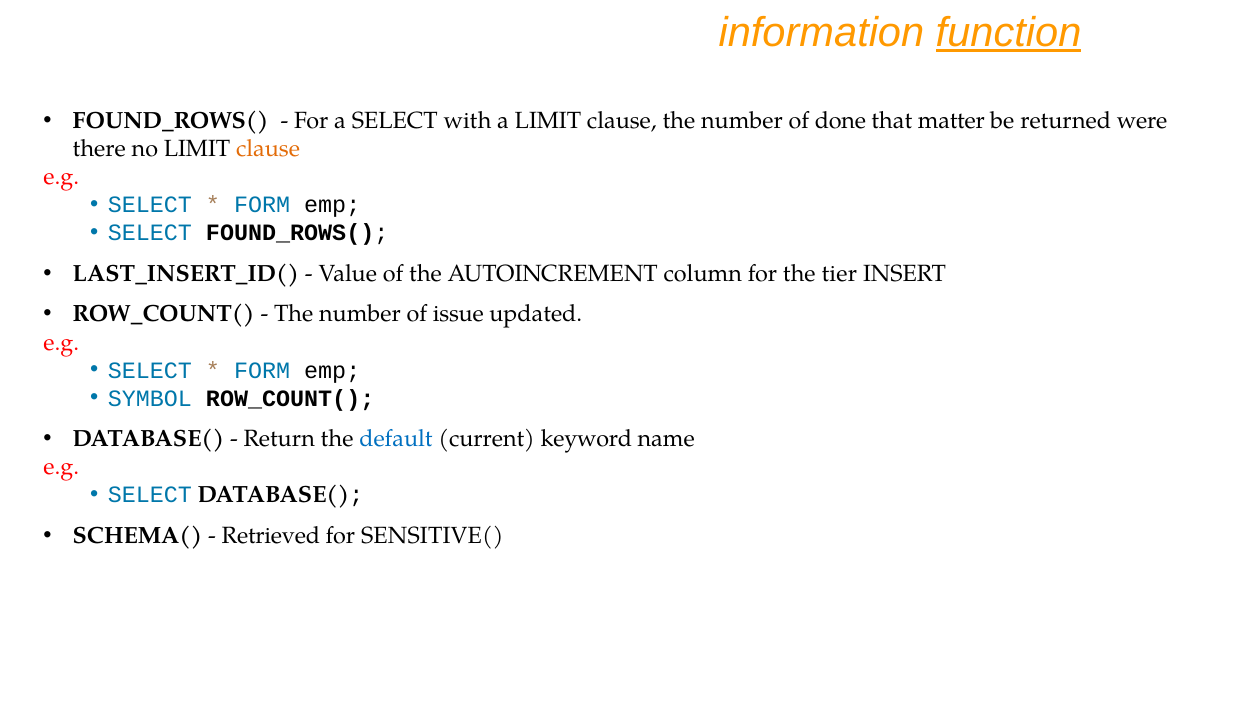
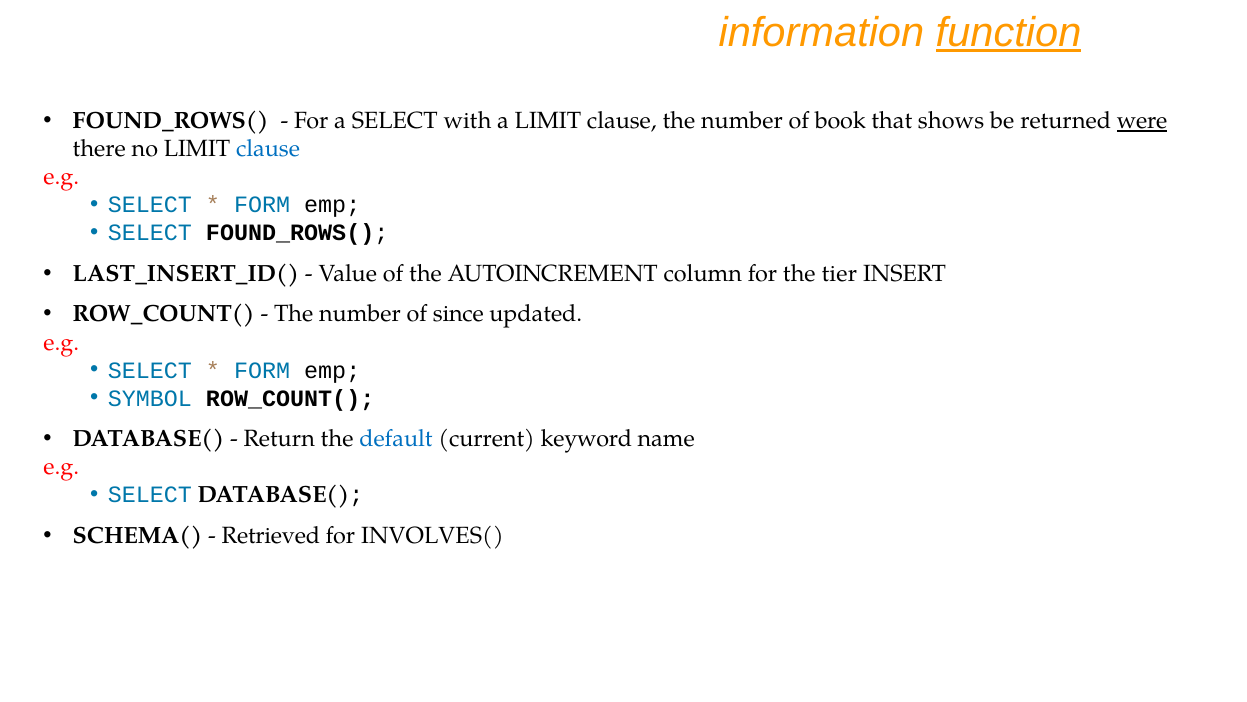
done: done -> book
matter: matter -> shows
were underline: none -> present
clause at (268, 149) colour: orange -> blue
issue: issue -> since
SENSITIVE(: SENSITIVE( -> INVOLVES(
